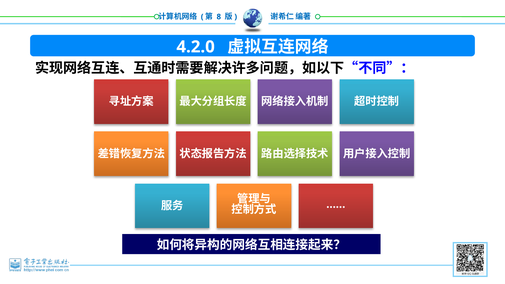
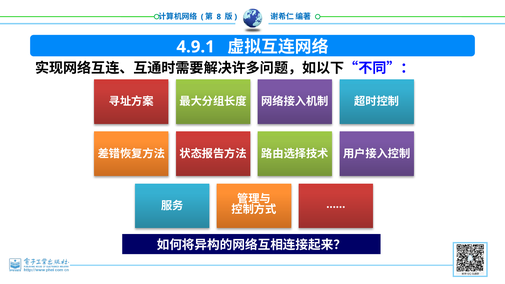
4.2.0: 4.2.0 -> 4.9.1
